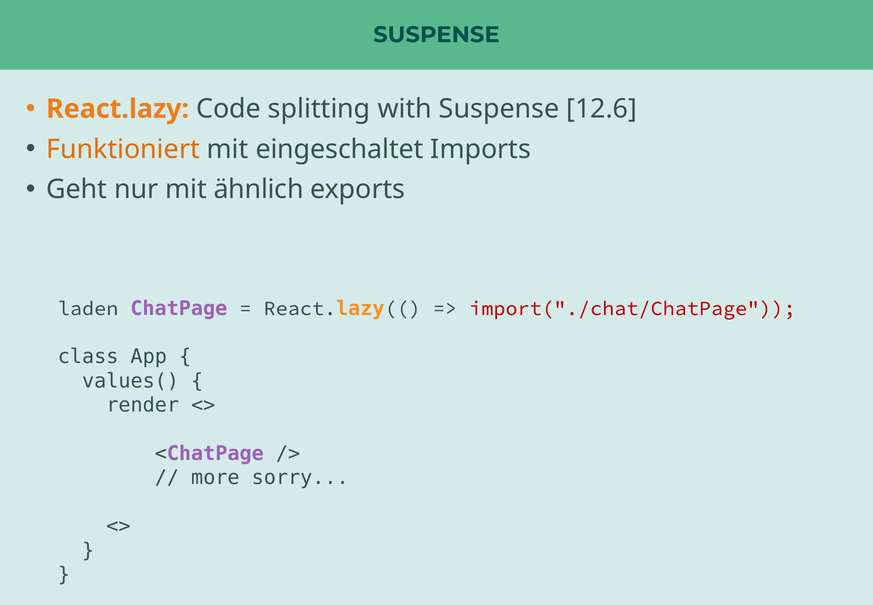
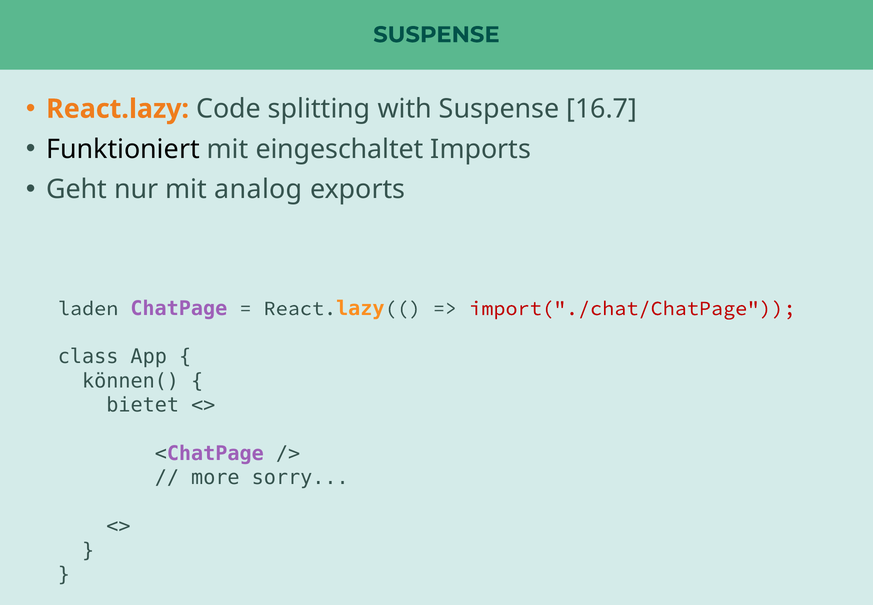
12.6: 12.6 -> 16.7
Funktioniert colour: orange -> black
ähnlich: ähnlich -> analog
values(: values( -> können(
render: render -> bietet
